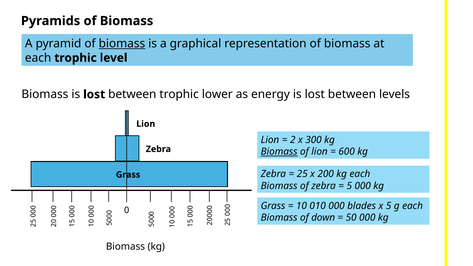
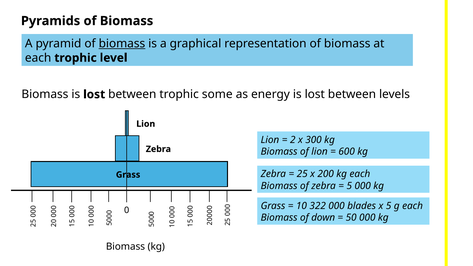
lower: lower -> some
Biomass at (279, 152) underline: present -> none
010: 010 -> 322
